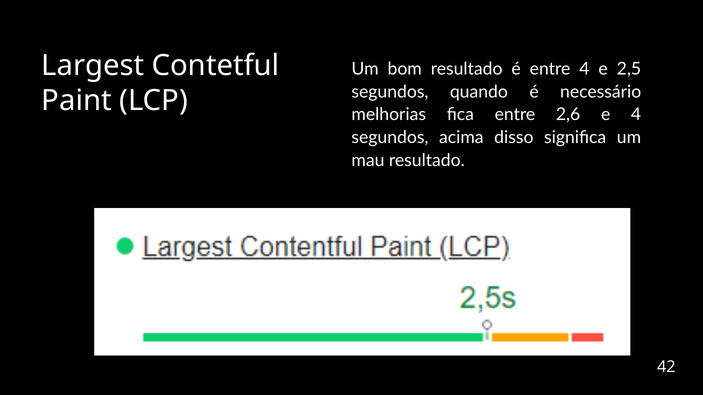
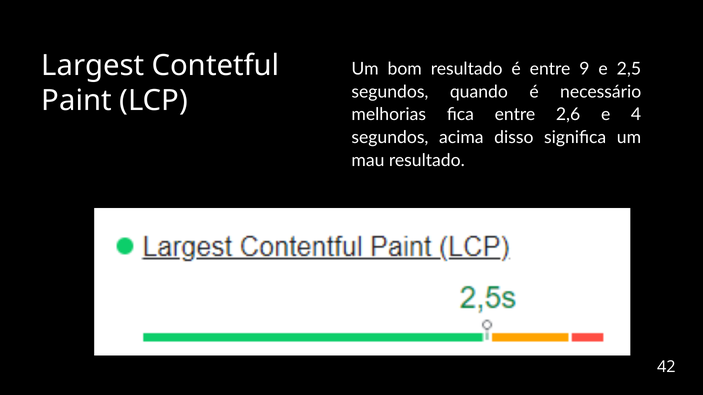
entre 4: 4 -> 9
